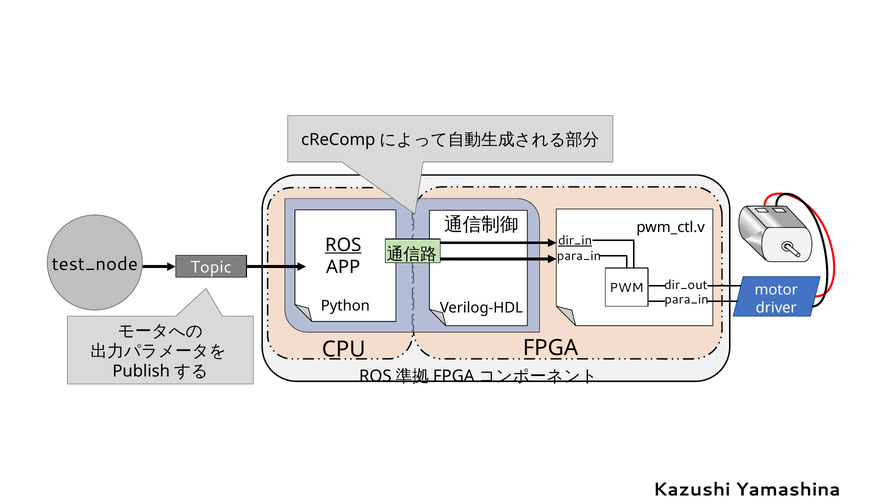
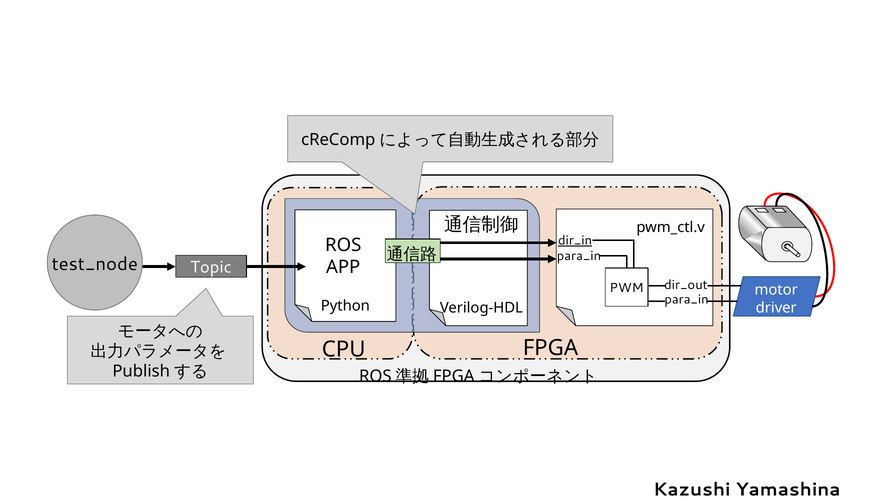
ROS underline: present -> none
